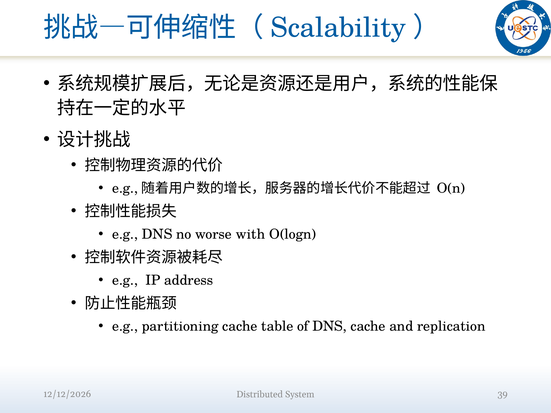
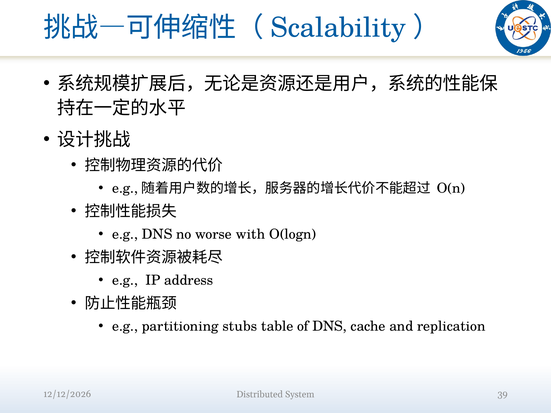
partitioning cache: cache -> stubs
